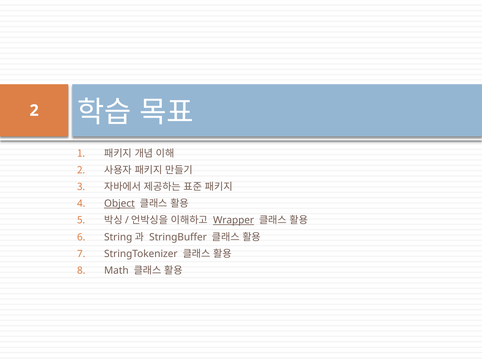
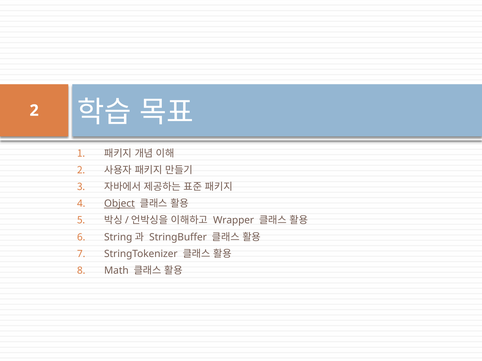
Wrapper underline: present -> none
